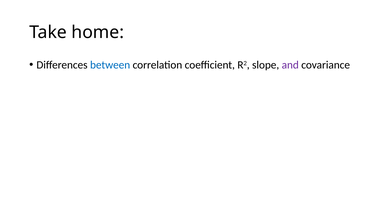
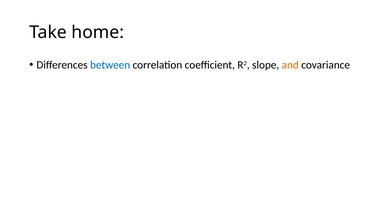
and colour: purple -> orange
